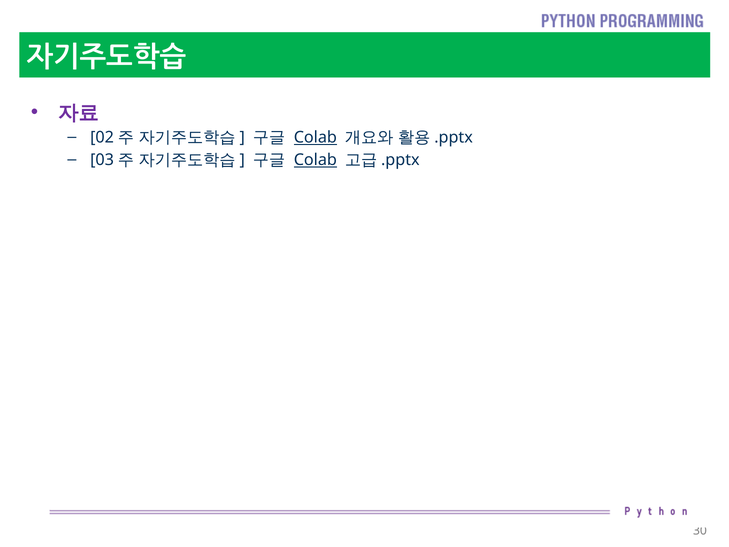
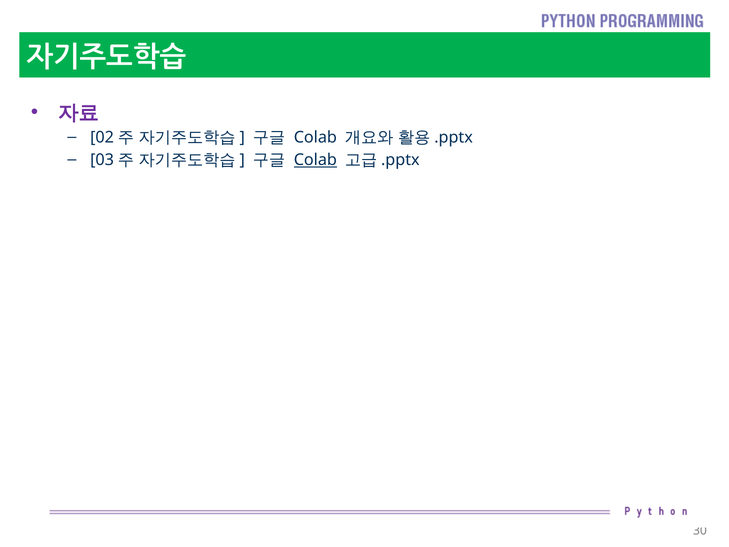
Colab at (315, 137) underline: present -> none
